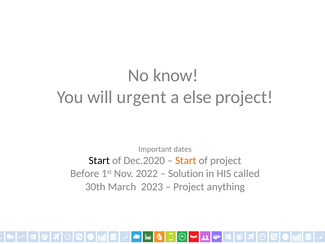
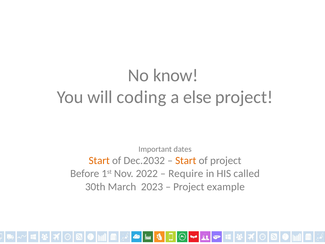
urgent: urgent -> coding
Start at (99, 160) colour: black -> orange
Dec.2020: Dec.2020 -> Dec.2032
Solution: Solution -> Require
anything: anything -> example
